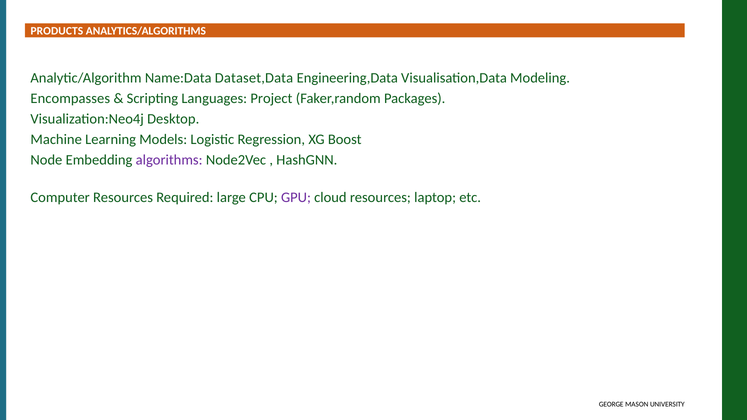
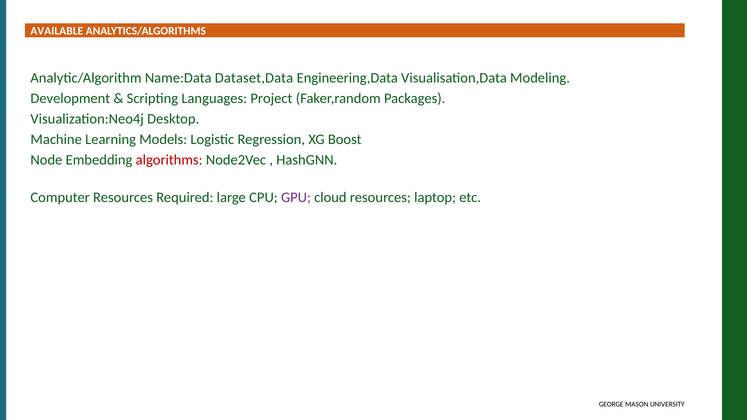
PRODUCTS: PRODUCTS -> AVAILABLE
Encompasses: Encompasses -> Development
algorithms colour: purple -> red
